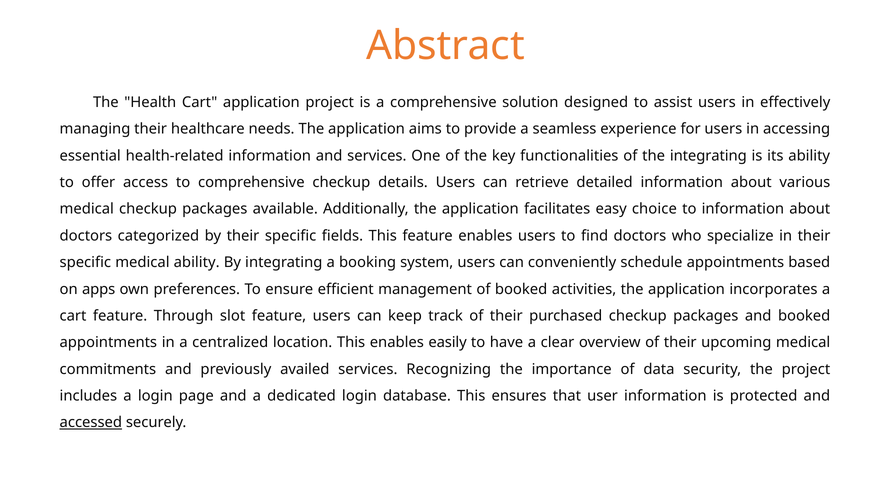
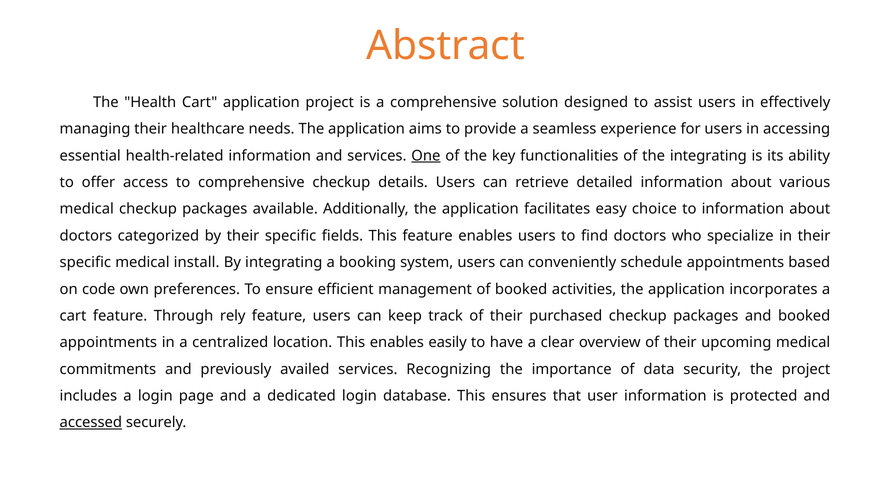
One underline: none -> present
medical ability: ability -> install
apps: apps -> code
slot: slot -> rely
